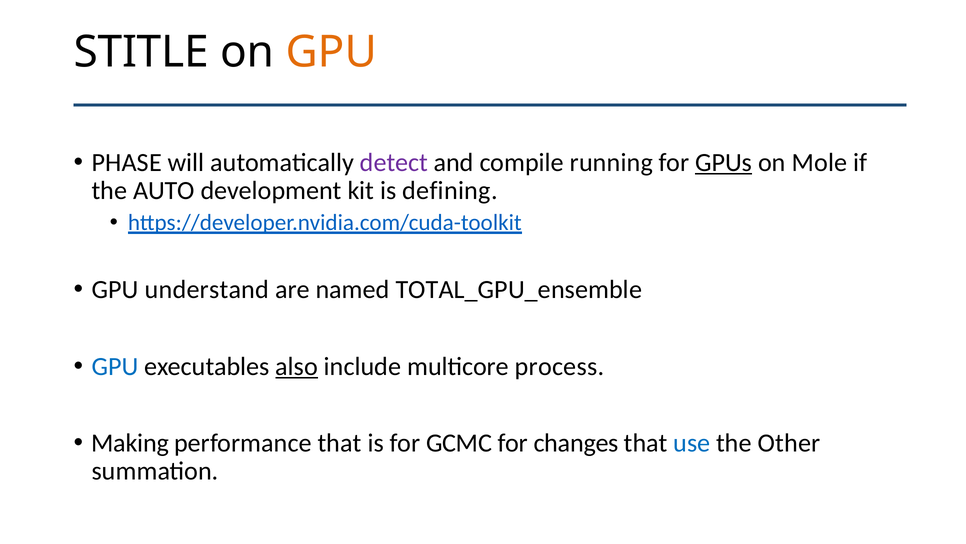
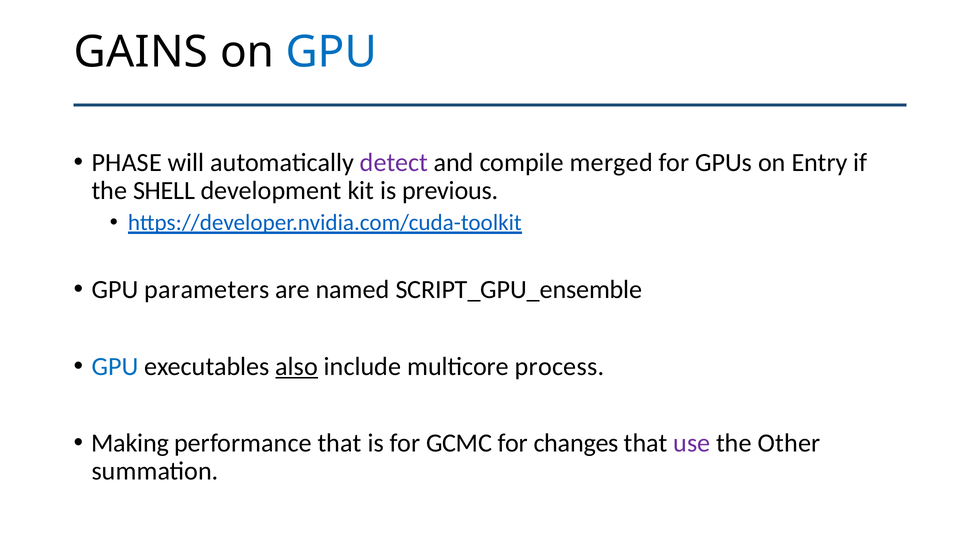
STITLE: STITLE -> GAINS
GPU at (331, 52) colour: orange -> blue
running: running -> merged
GPUs underline: present -> none
Mole: Mole -> Entry
AUTO: AUTO -> SHELL
defining: defining -> previous
understand: understand -> parameters
TOTAL_GPU_ensemble: TOTAL_GPU_ensemble -> SCRIPT_GPU_ensemble
use colour: blue -> purple
